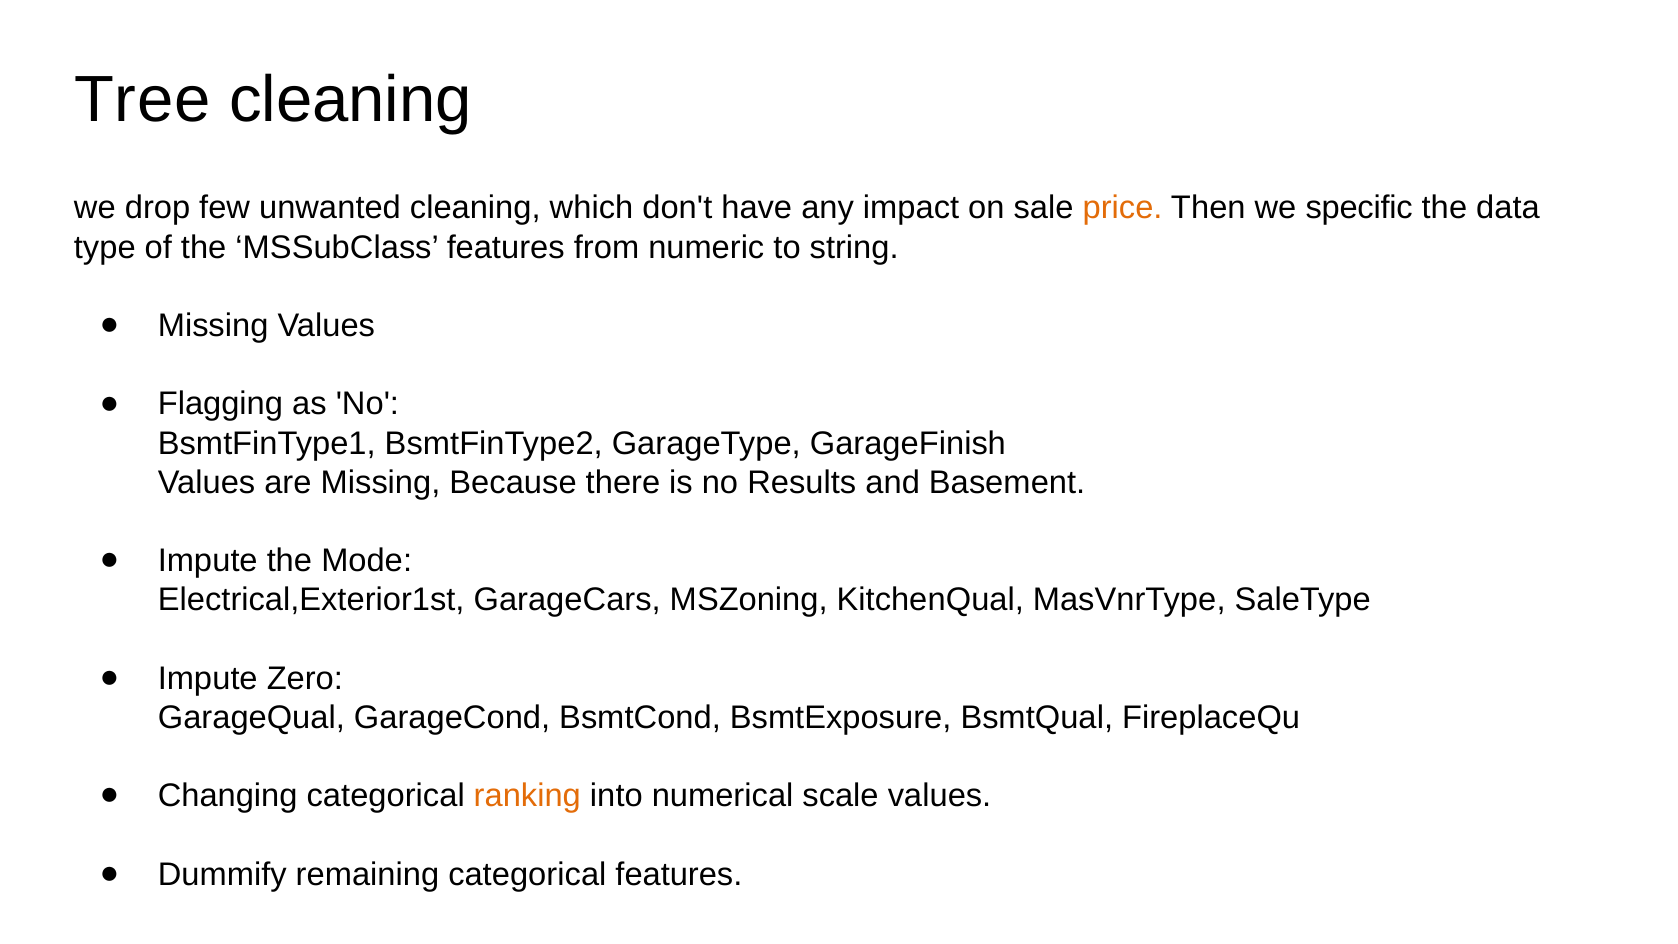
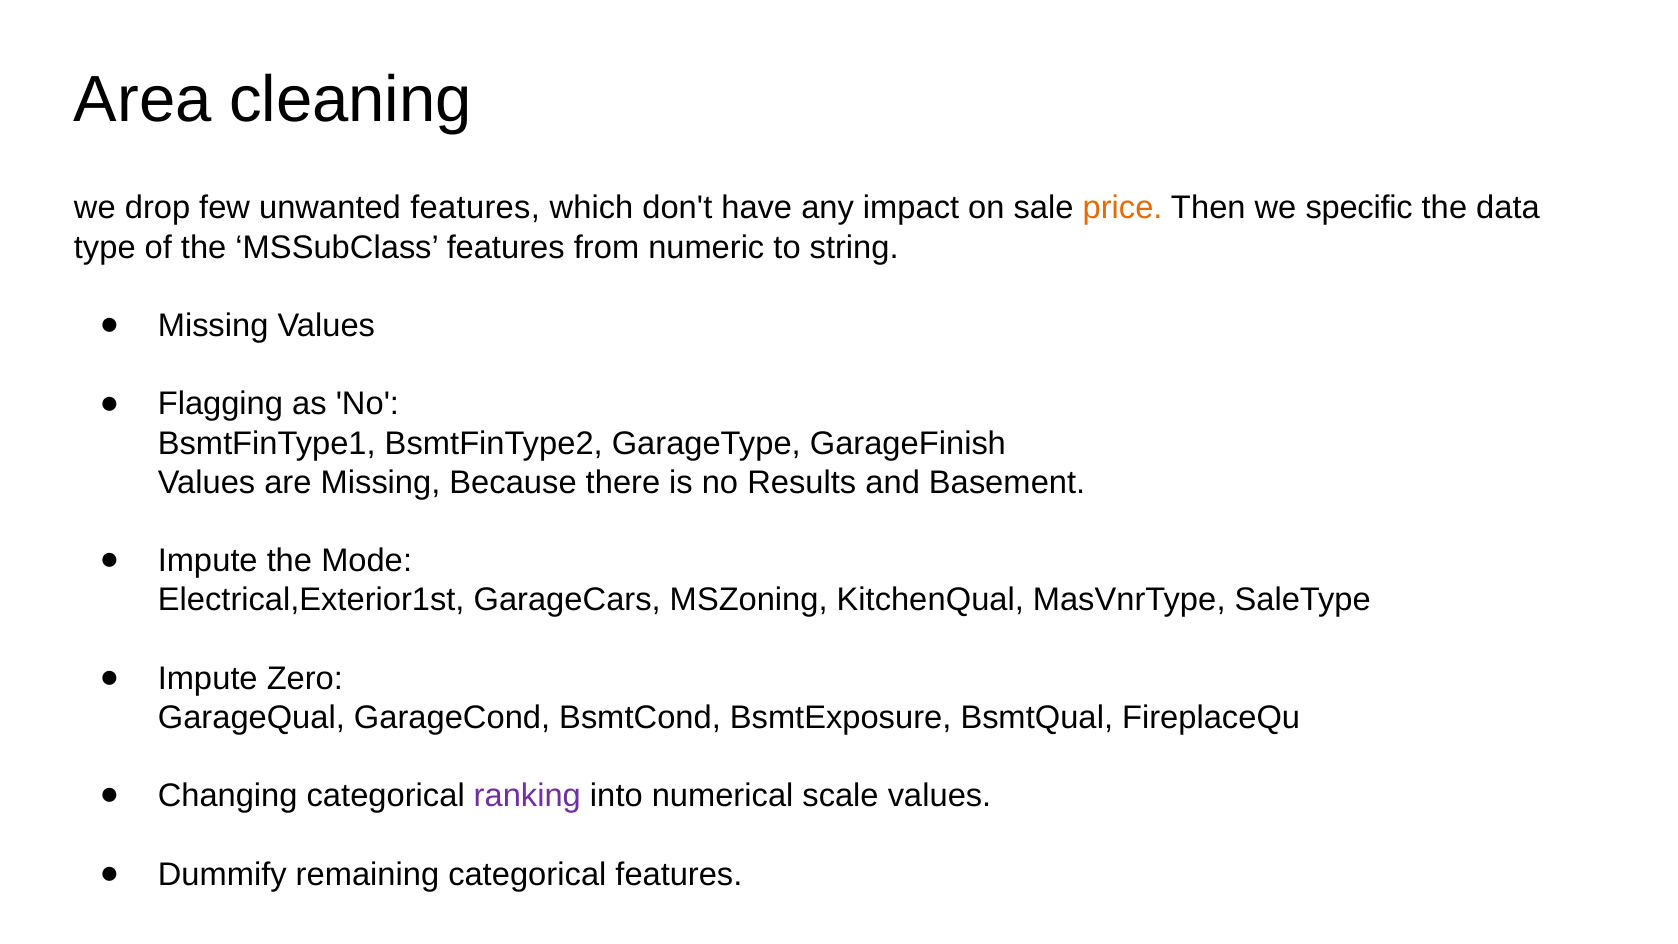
Tree: Tree -> Area
unwanted cleaning: cleaning -> features
ranking colour: orange -> purple
